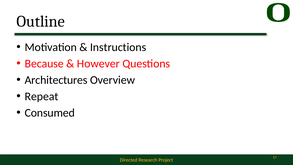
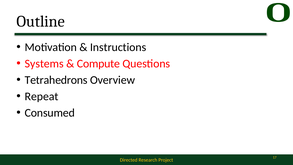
Because: Because -> Systems
However: However -> Compute
Architectures: Architectures -> Tetrahedrons
